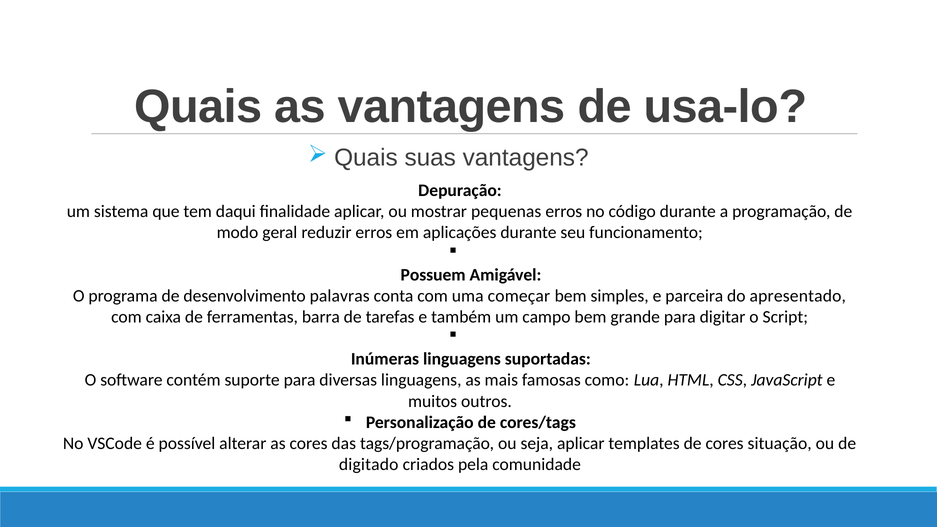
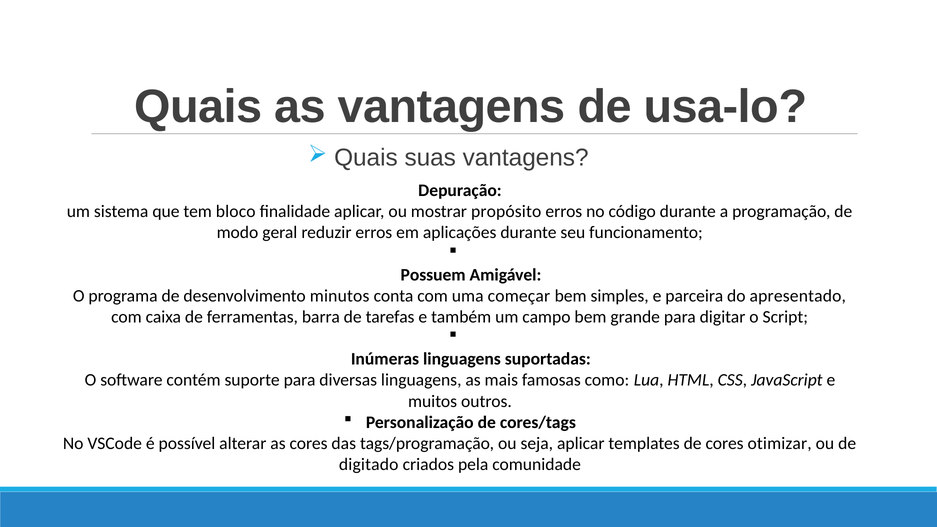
daqui: daqui -> bloco
pequenas: pequenas -> propósito
palavras: palavras -> minutos
situação: situação -> otimizar
